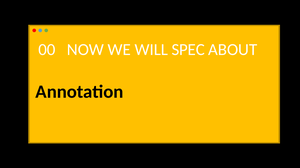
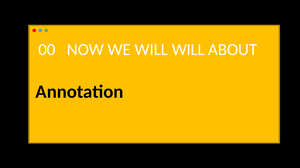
WILL SPEC: SPEC -> WILL
